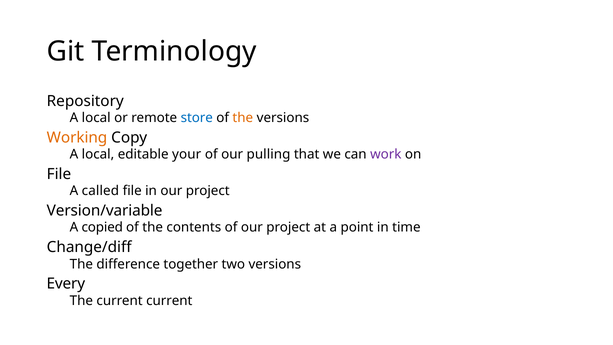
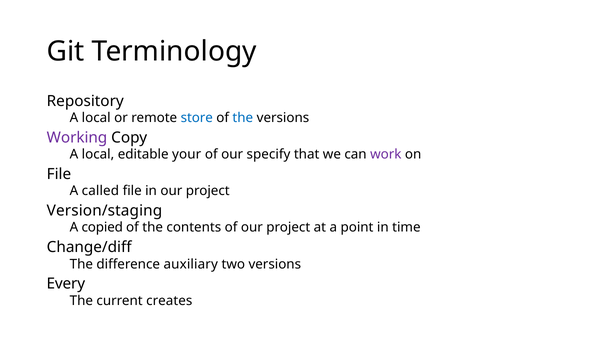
the at (243, 118) colour: orange -> blue
Working colour: orange -> purple
pulling: pulling -> specify
Version/variable: Version/variable -> Version/staging
together: together -> auxiliary
current current: current -> creates
